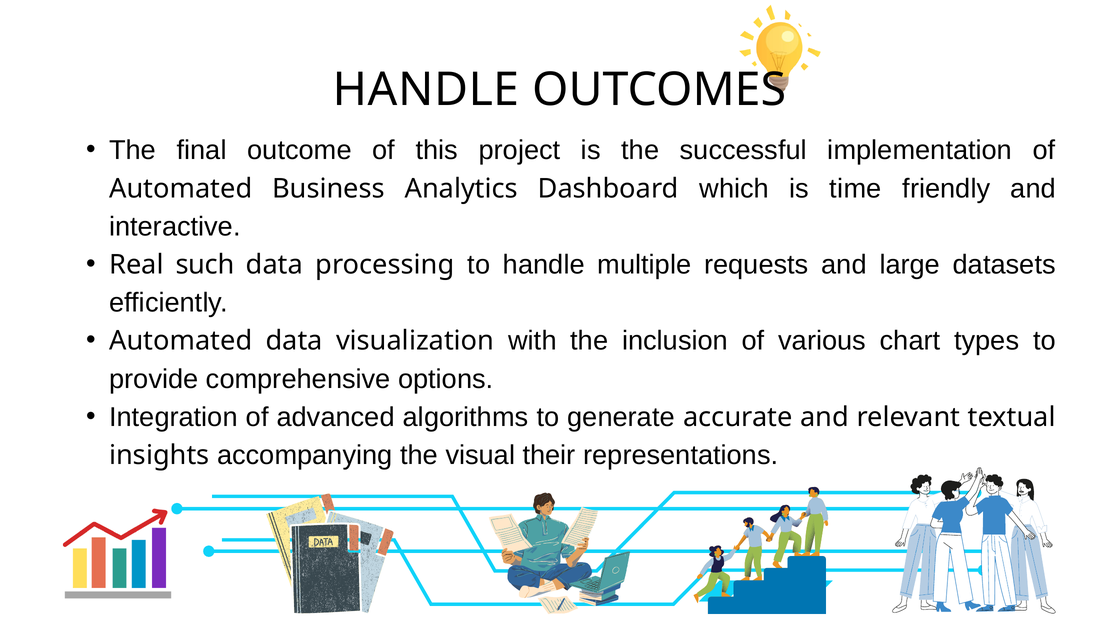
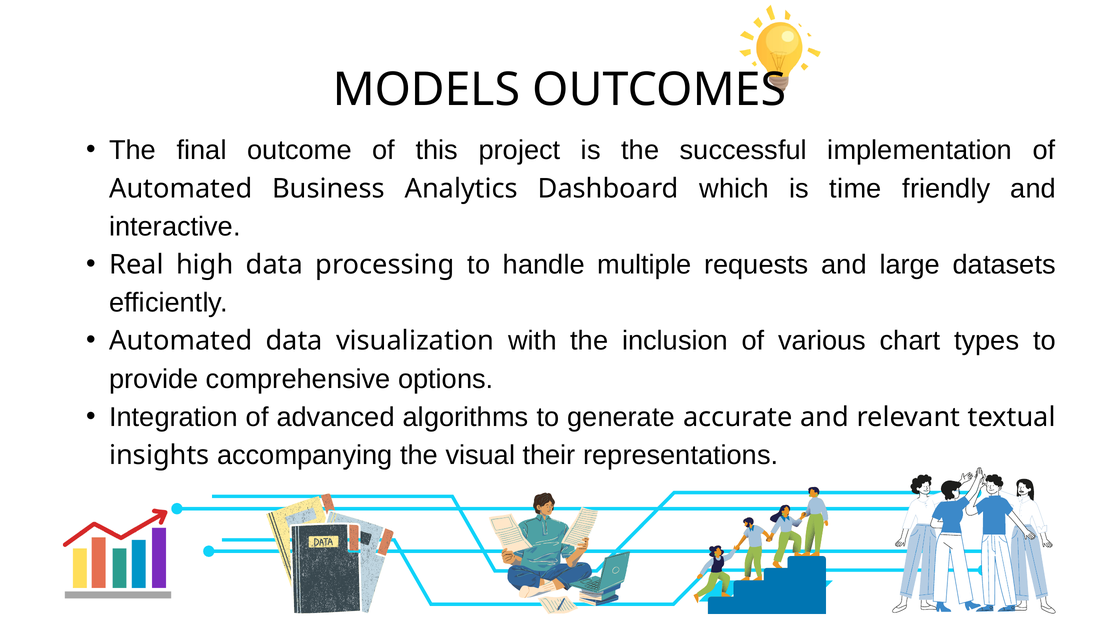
HANDLE at (426, 90): HANDLE -> MODELS
such: such -> high
